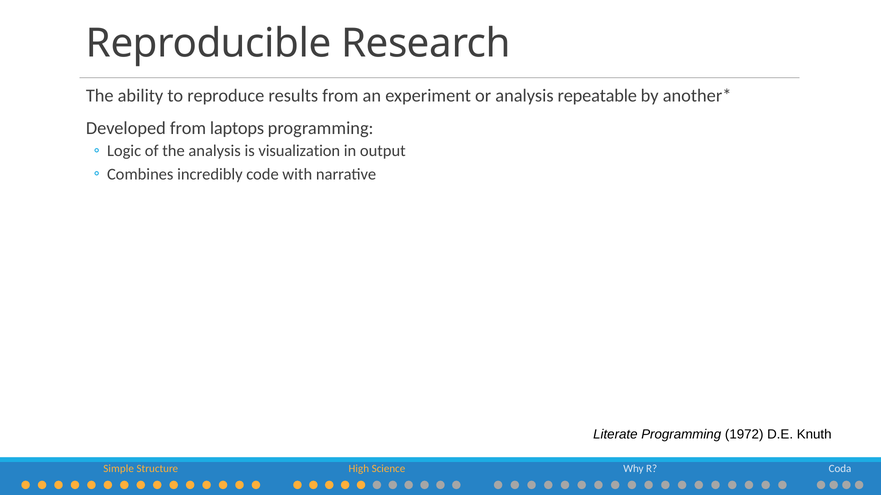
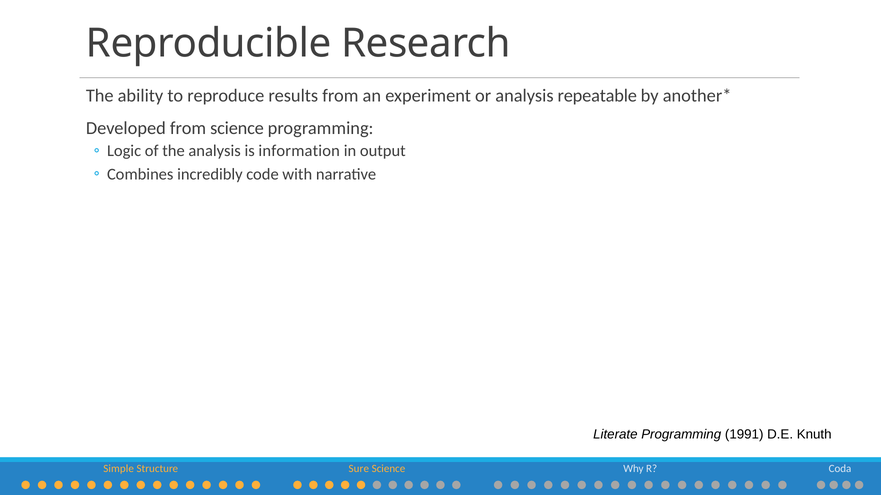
from laptops: laptops -> science
visualization: visualization -> information
1972: 1972 -> 1991
High: High -> Sure
